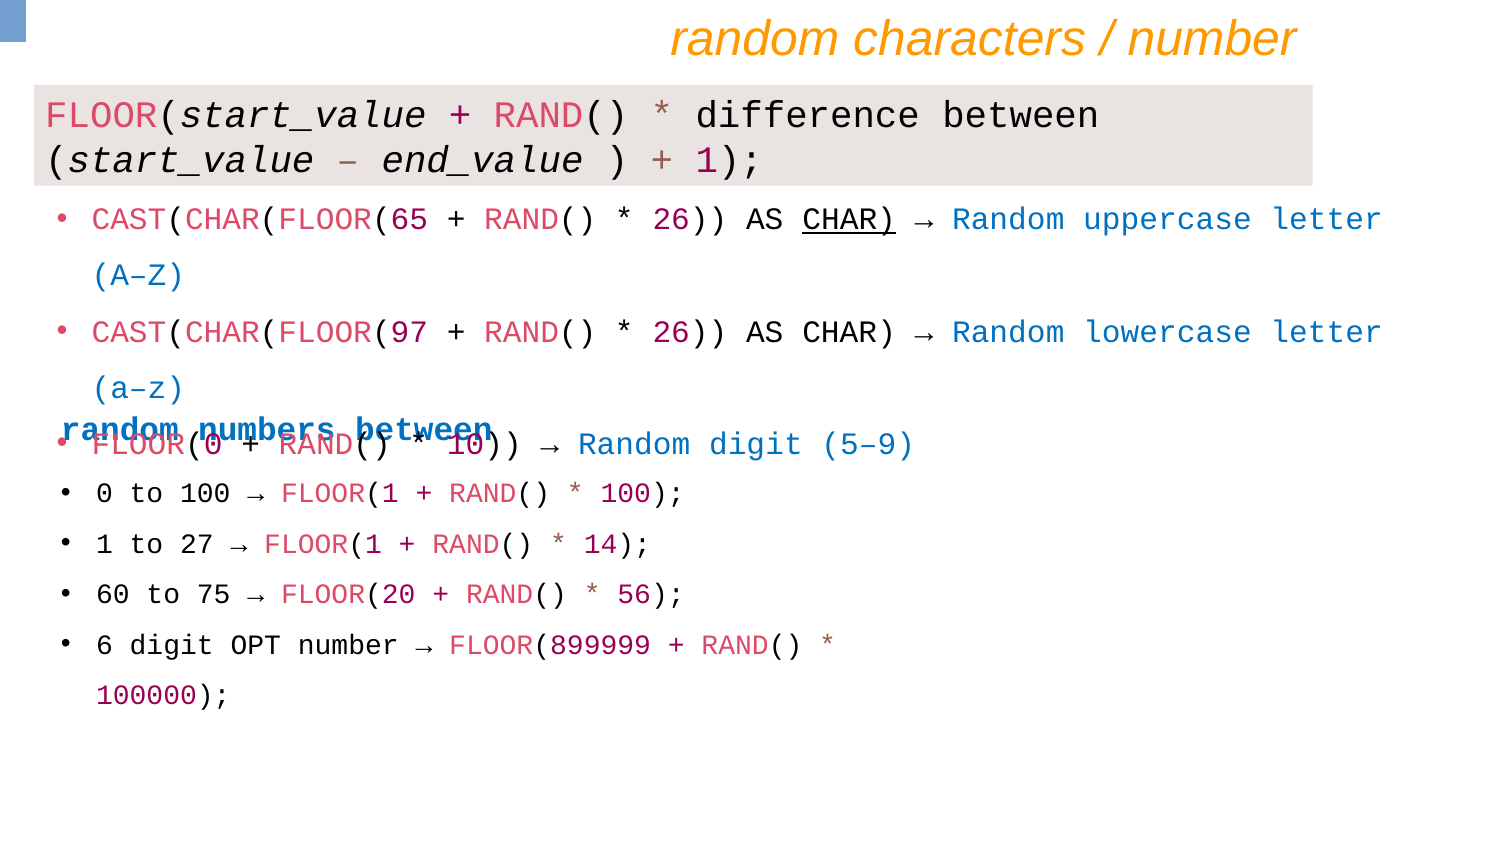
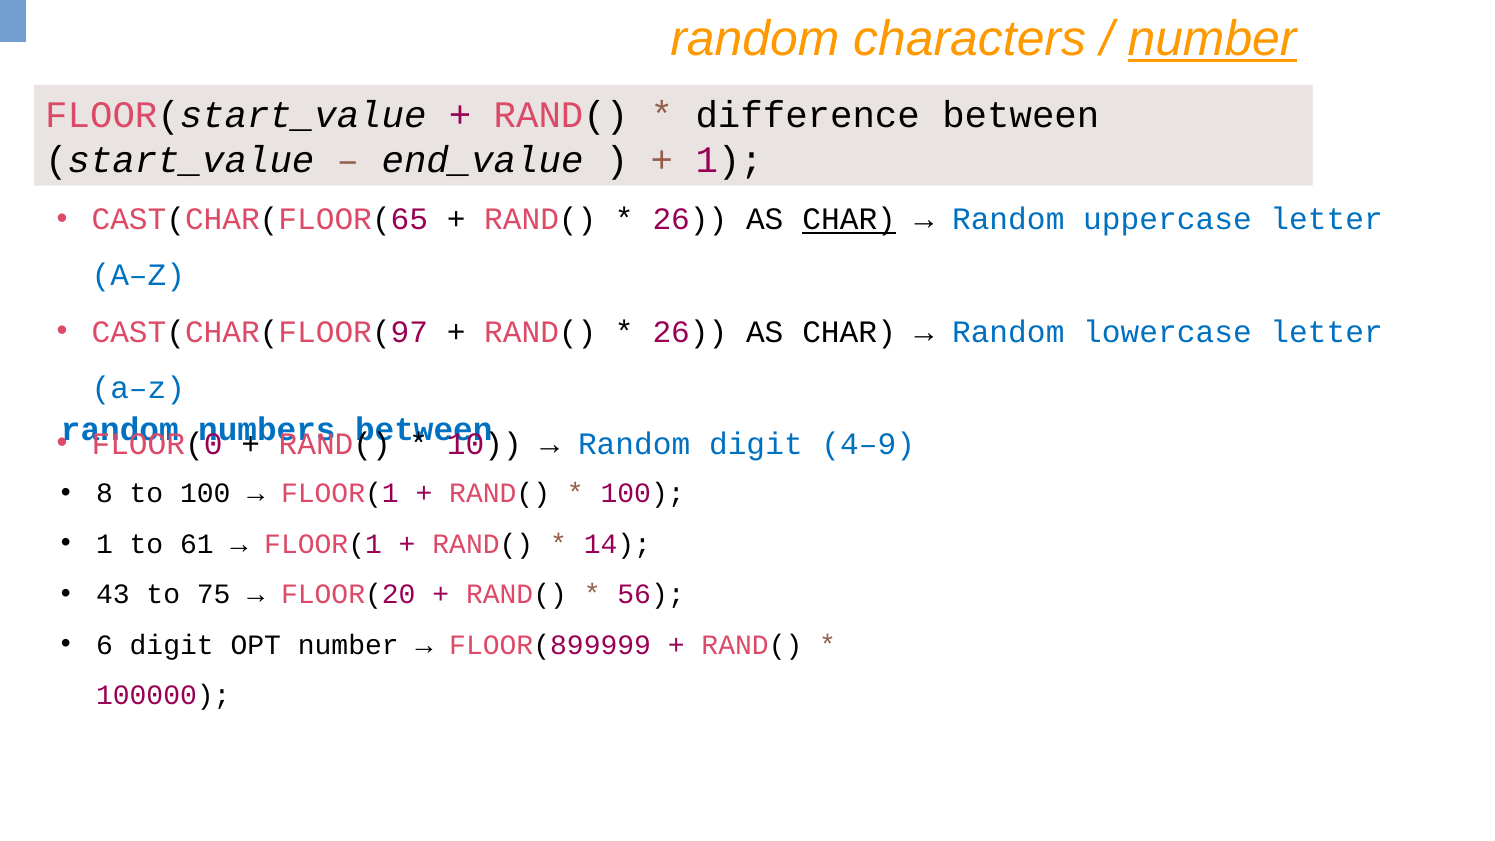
number at (1212, 39) underline: none -> present
5–9: 5–9 -> 4–9
0: 0 -> 8
27: 27 -> 61
60: 60 -> 43
